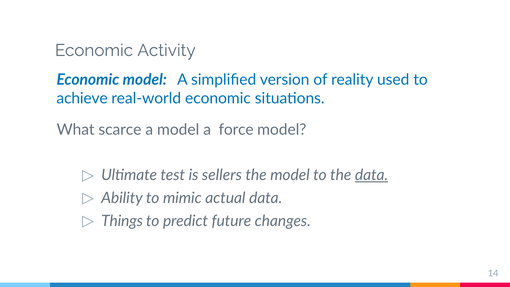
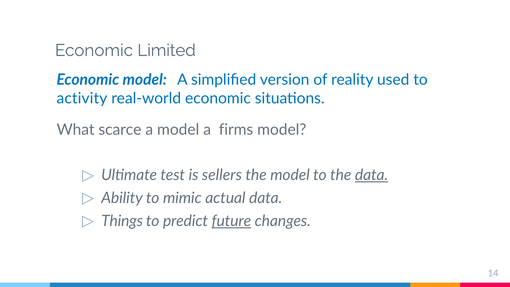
Activity: Activity -> Limited
achieve: achieve -> activity
force: force -> firms
future underline: none -> present
